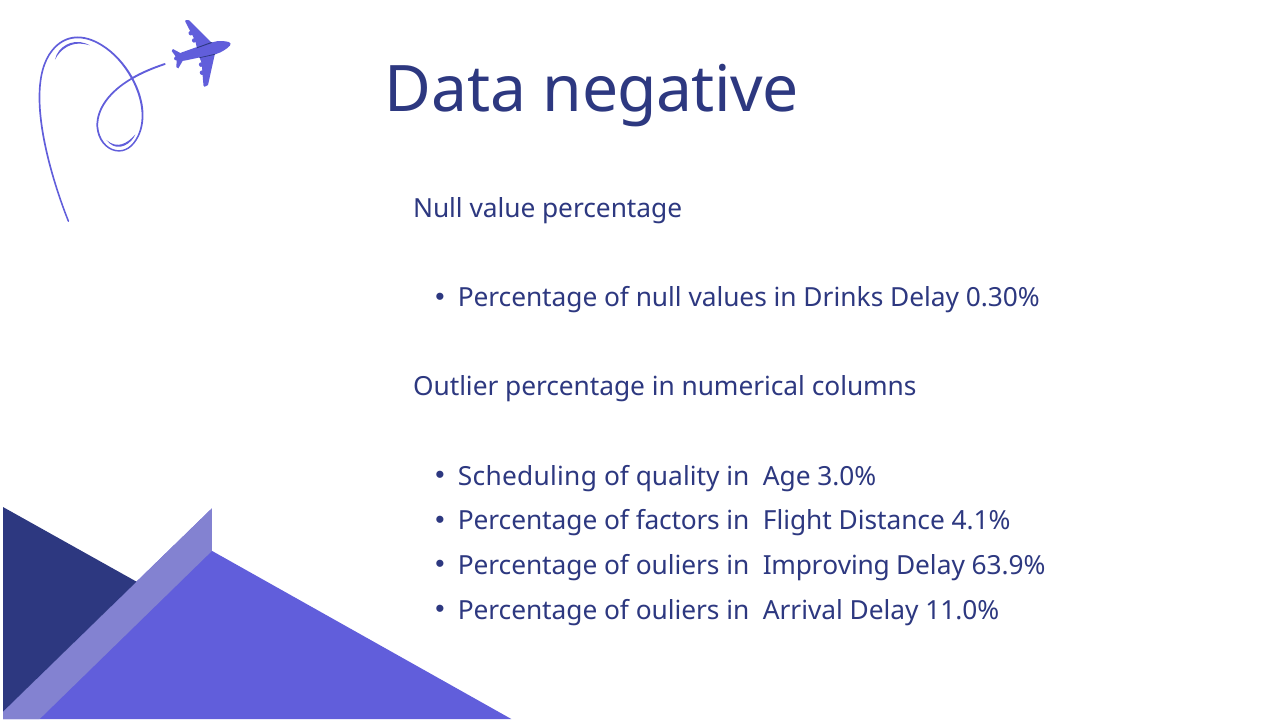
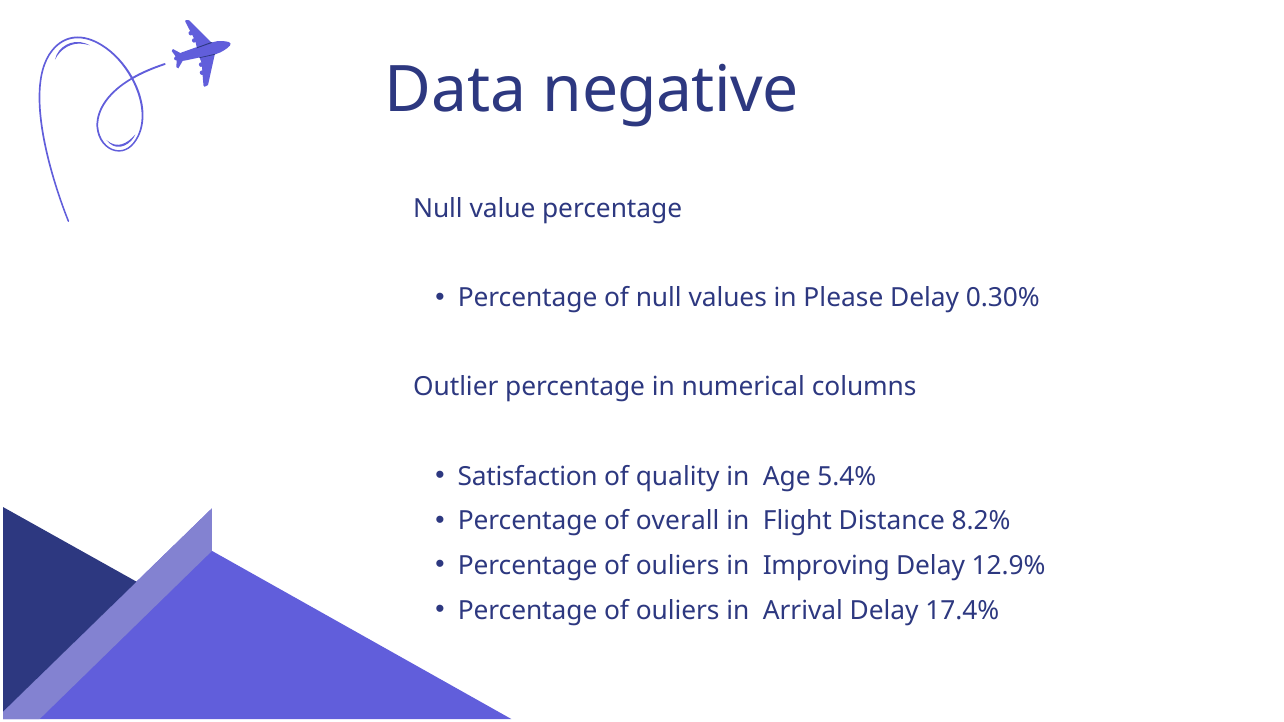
Drinks: Drinks -> Please
Scheduling: Scheduling -> Satisfaction
3.0%: 3.0% -> 5.4%
factors: factors -> overall
4.1%: 4.1% -> 8.2%
63.9%: 63.9% -> 12.9%
11.0%: 11.0% -> 17.4%
